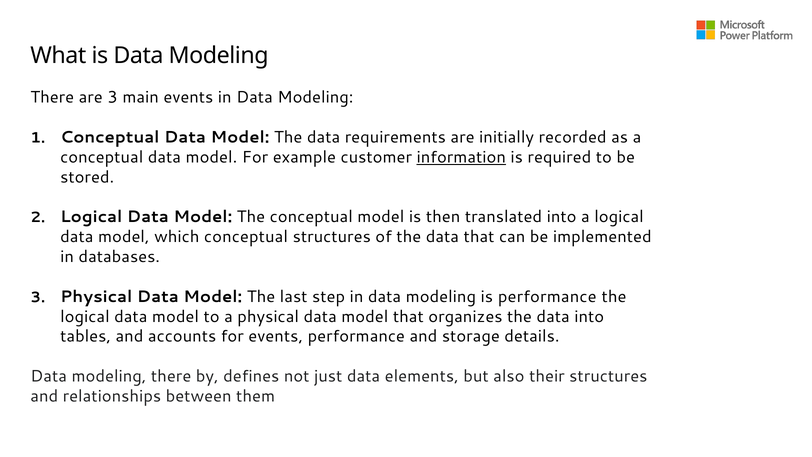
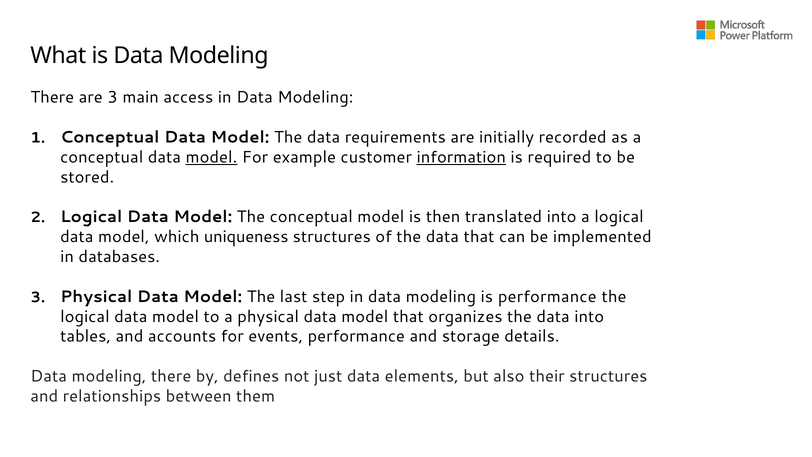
main events: events -> access
model at (211, 157) underline: none -> present
which conceptual: conceptual -> uniqueness
